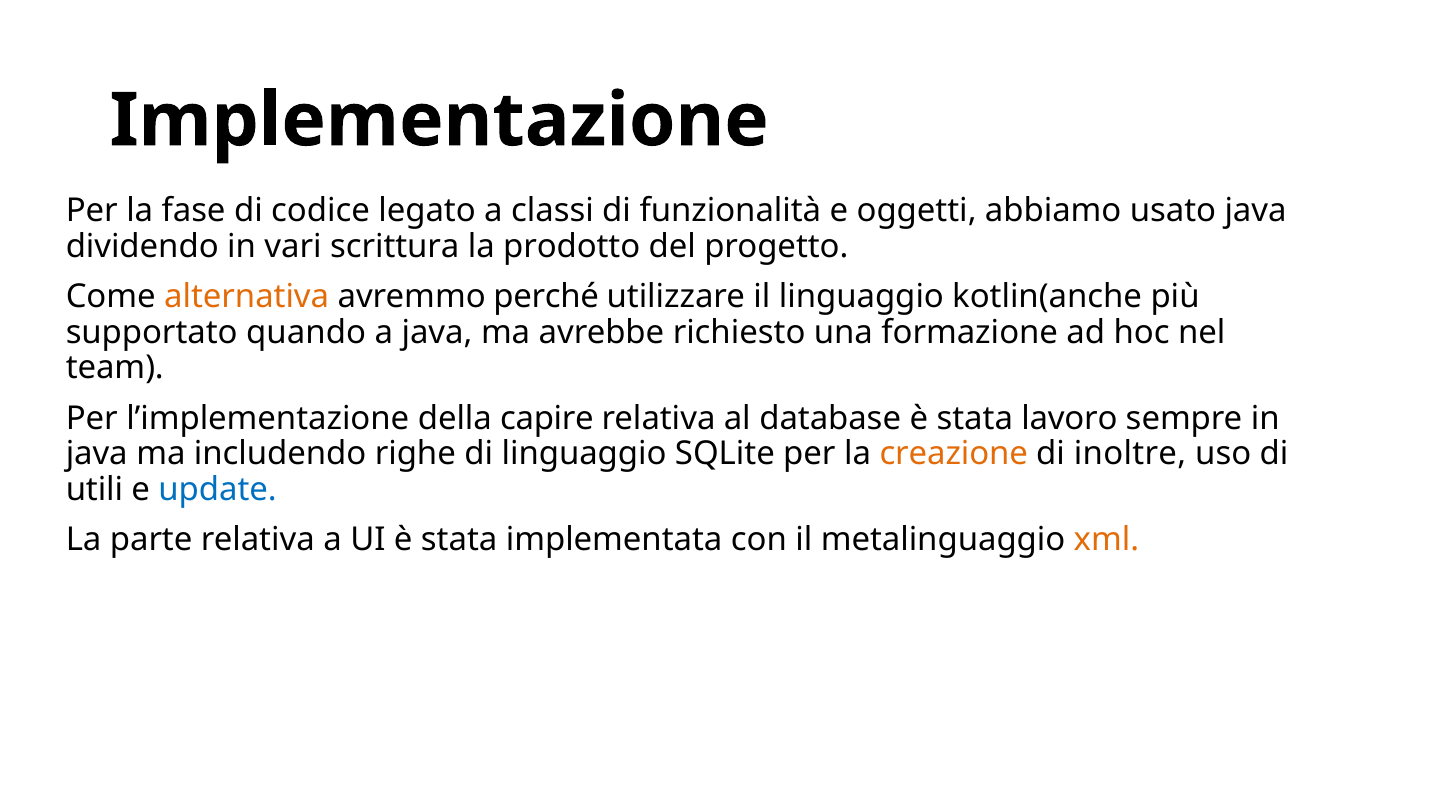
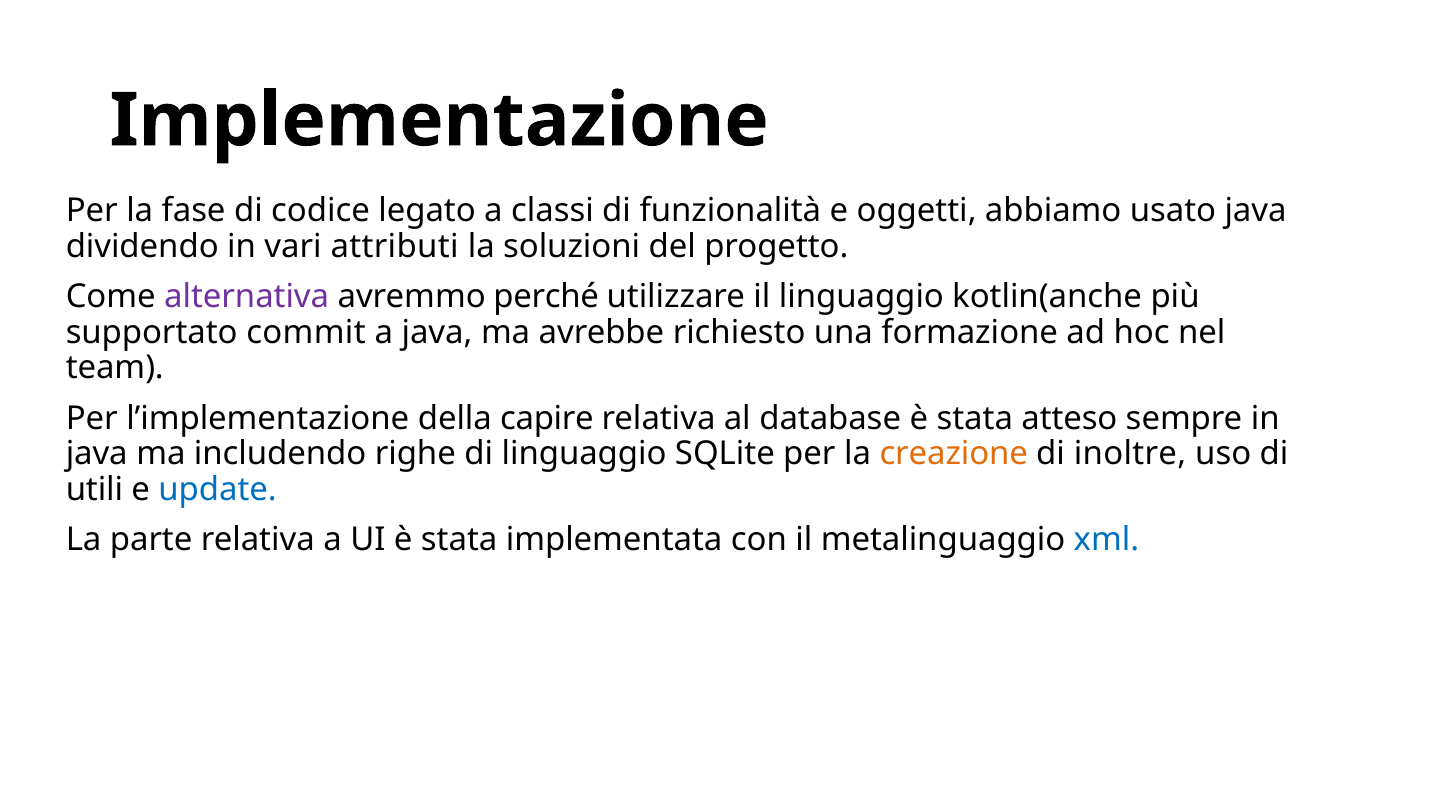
scrittura: scrittura -> attributi
prodotto: prodotto -> soluzioni
alternativa colour: orange -> purple
quando: quando -> commit
lavoro: lavoro -> atteso
xml colour: orange -> blue
